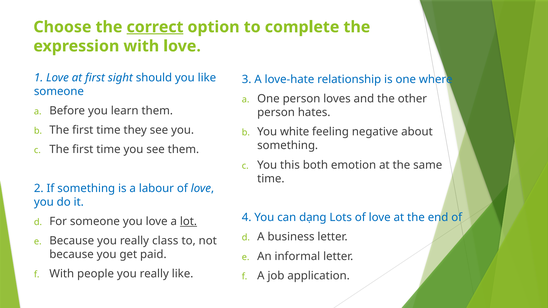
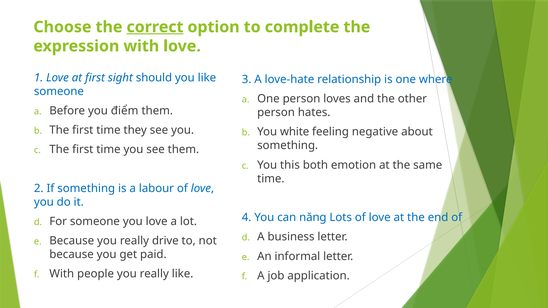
learn: learn -> điểm
dạng: dạng -> năng
lot underline: present -> none
class: class -> drive
